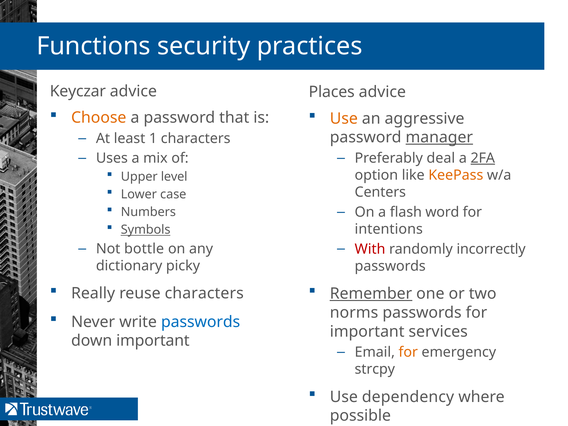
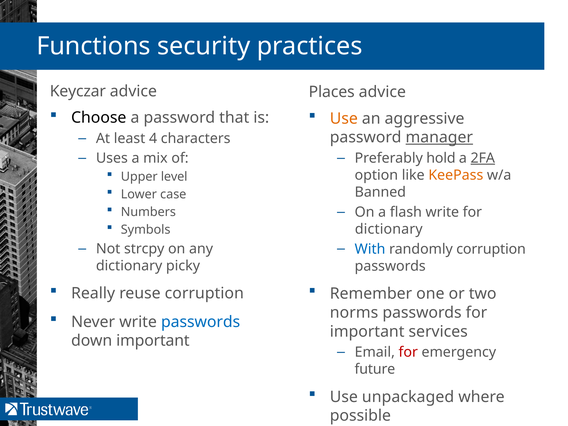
Choose colour: orange -> black
1: 1 -> 4
deal: deal -> hold
Centers: Centers -> Banned
flash word: word -> write
Symbols underline: present -> none
intentions at (389, 229): intentions -> dictionary
bottle: bottle -> strcpy
With colour: red -> blue
randomly incorrectly: incorrectly -> corruption
reuse characters: characters -> corruption
Remember underline: present -> none
for at (408, 352) colour: orange -> red
strcpy: strcpy -> future
dependency: dependency -> unpackaged
